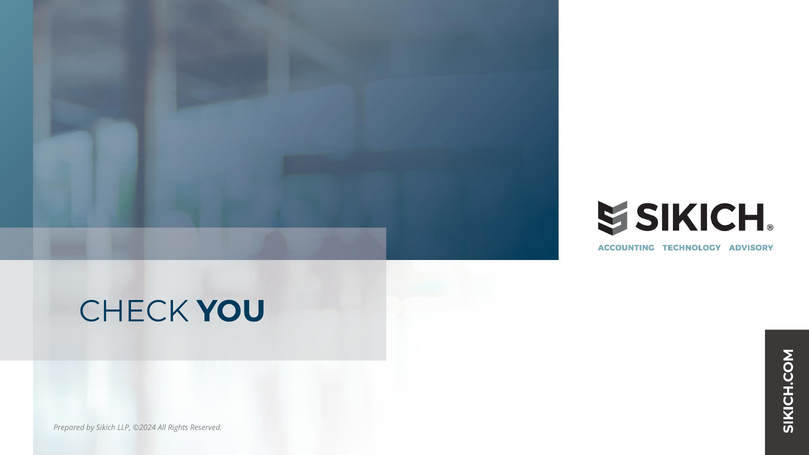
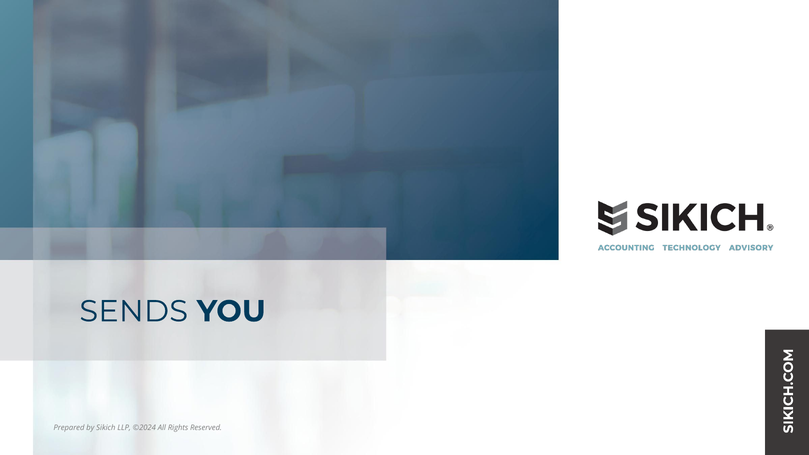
CHECK: CHECK -> SENDS
